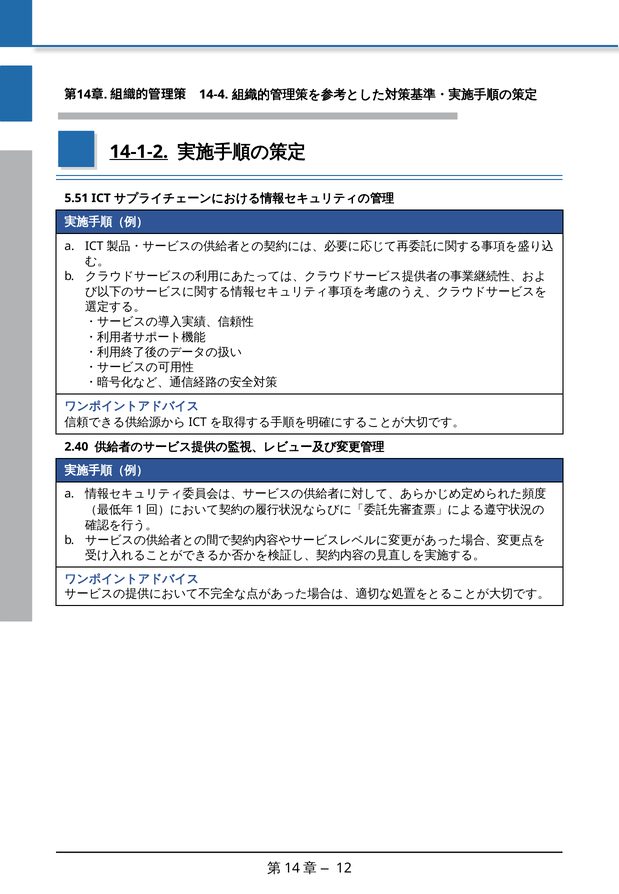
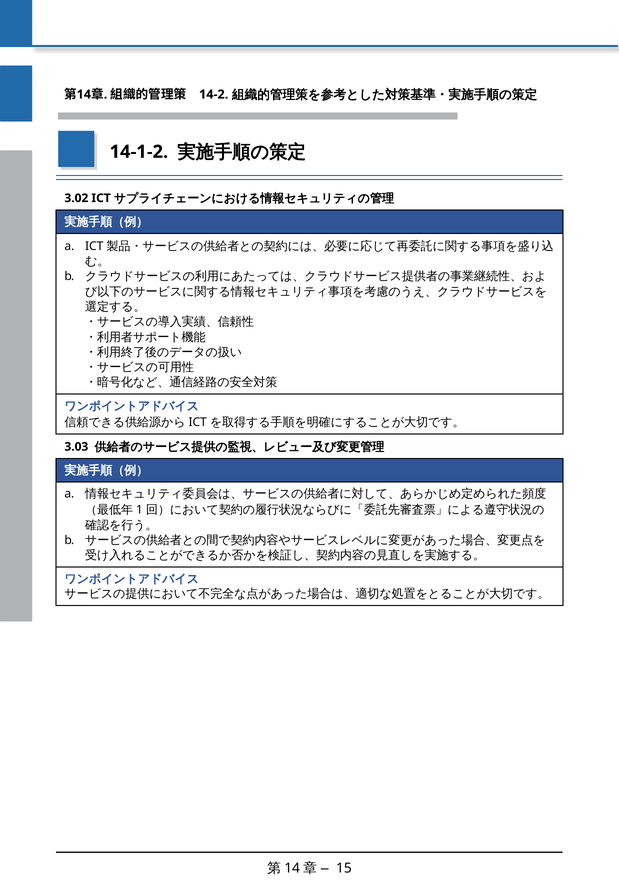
14-4: 14-4 -> 14-2
14-1-2 underline: present -> none
5.51: 5.51 -> 3.02
2.40: 2.40 -> 3.03
12: 12 -> 15
